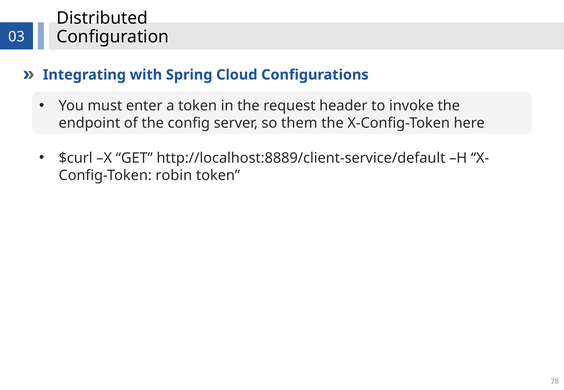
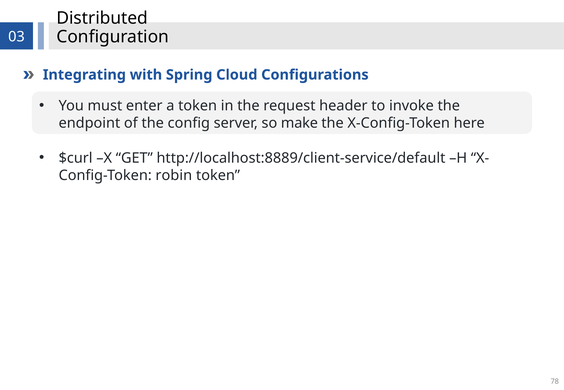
them: them -> make
